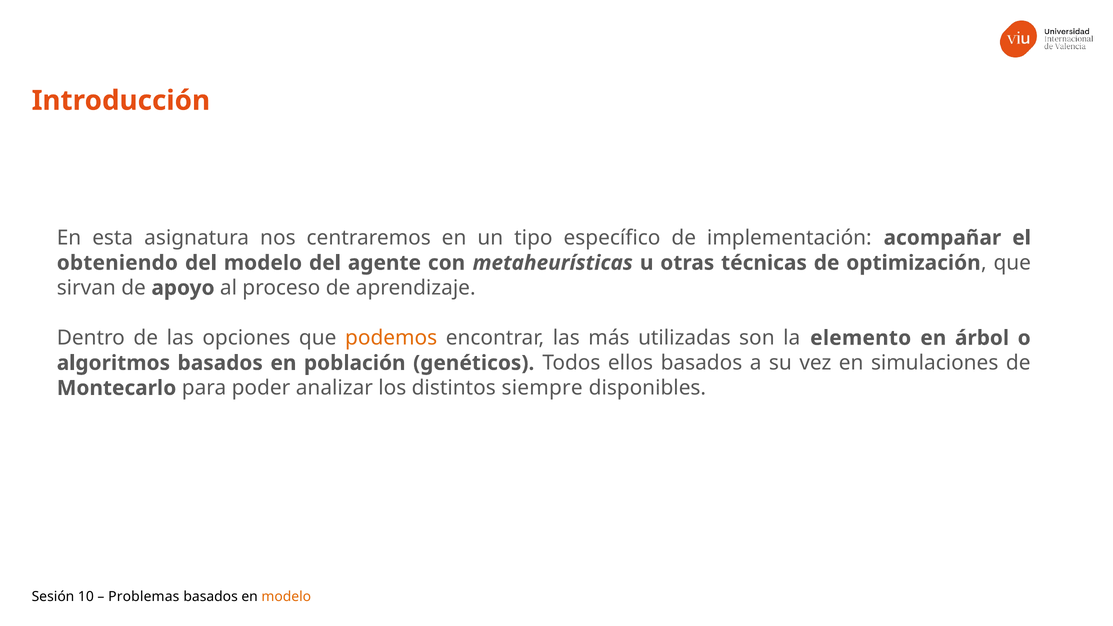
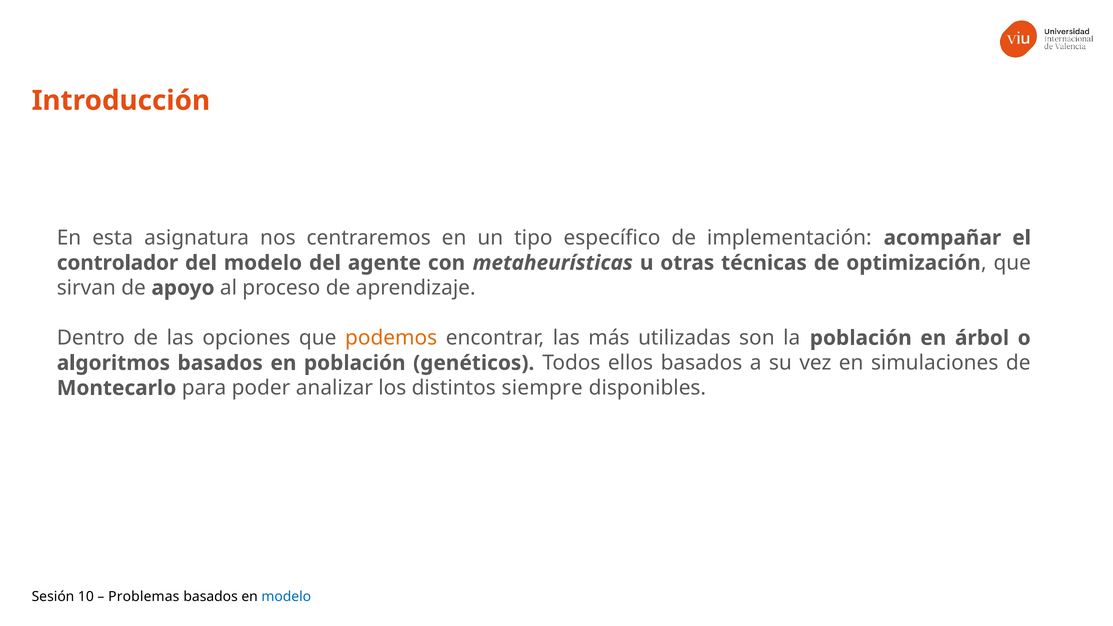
obteniendo: obteniendo -> controlador
la elemento: elemento -> población
modelo at (286, 597) colour: orange -> blue
